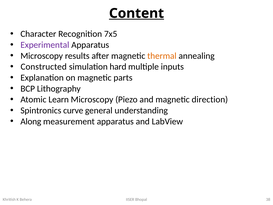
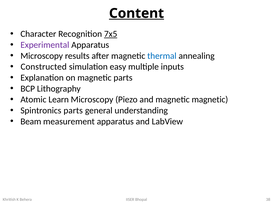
7x5 underline: none -> present
thermal colour: orange -> blue
hard: hard -> easy
magnetic direction: direction -> magnetic
Spintronics curve: curve -> parts
Along: Along -> Beam
